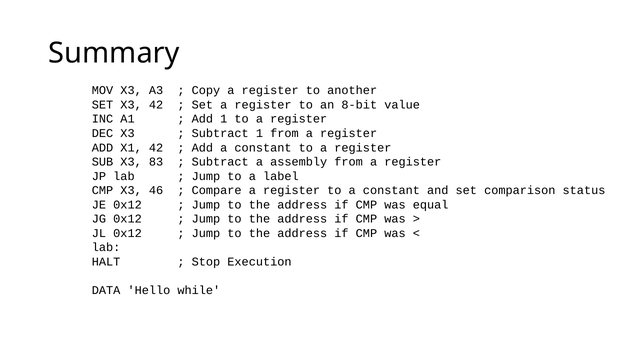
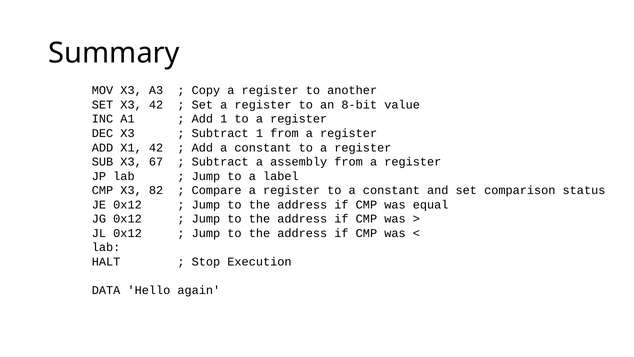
83: 83 -> 67
46: 46 -> 82
while: while -> again
